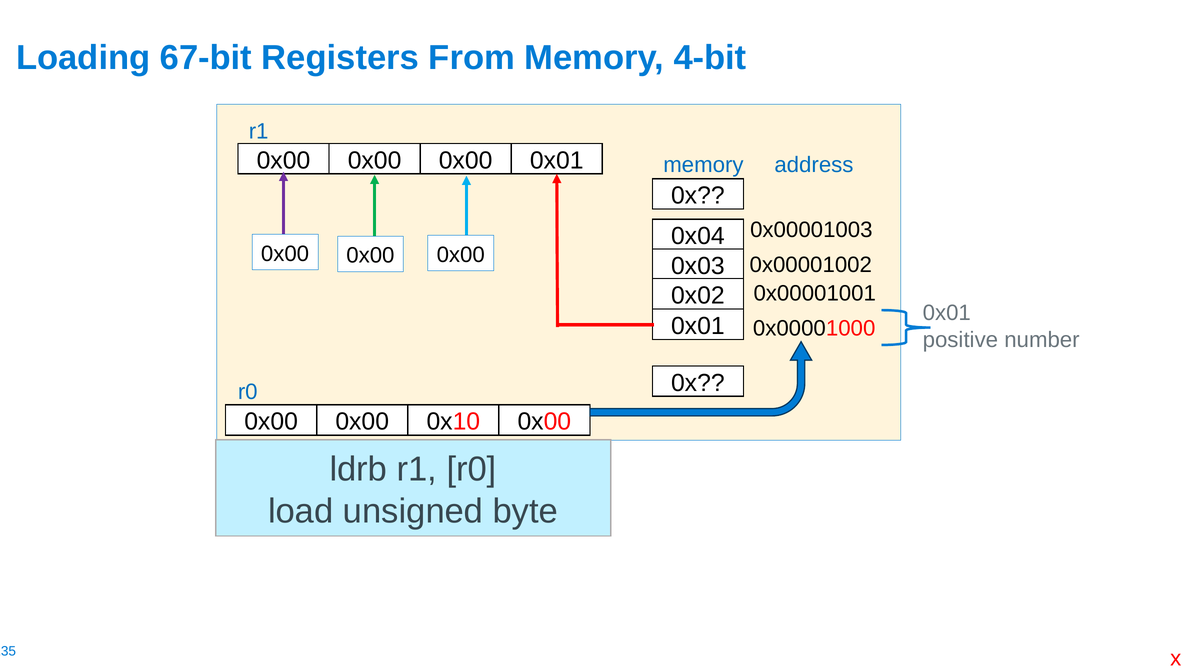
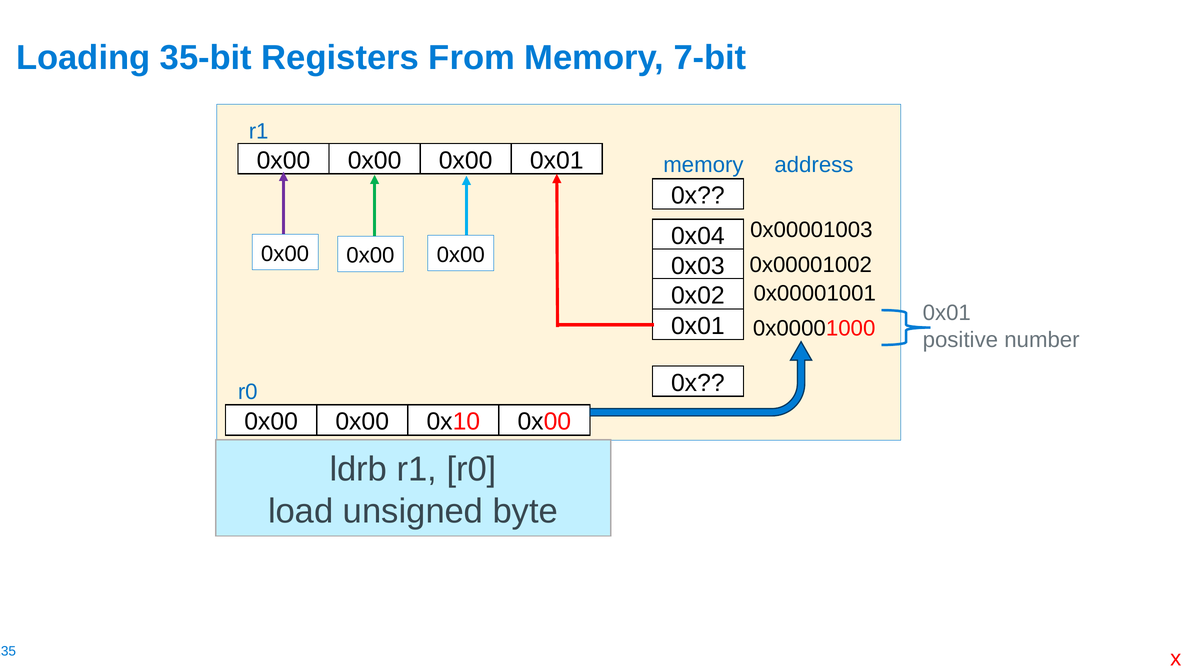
67-bit: 67-bit -> 35-bit
4-bit: 4-bit -> 7-bit
